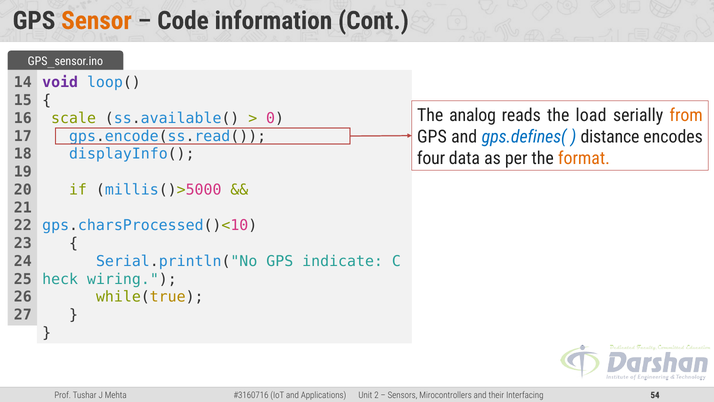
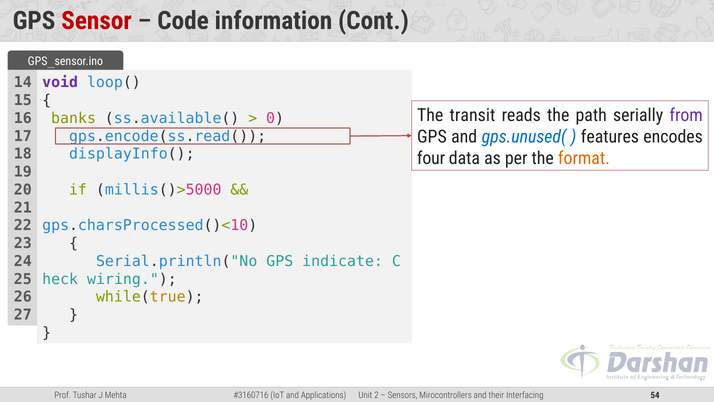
Sensor colour: orange -> red
analog: analog -> transit
load: load -> path
from colour: orange -> purple
scale: scale -> banks
gps.defines(: gps.defines( -> gps.unused(
distance: distance -> features
